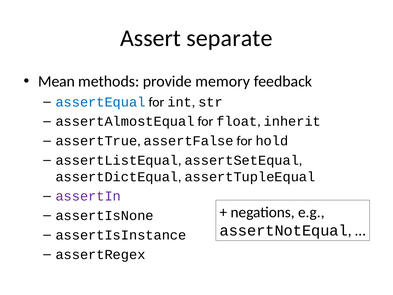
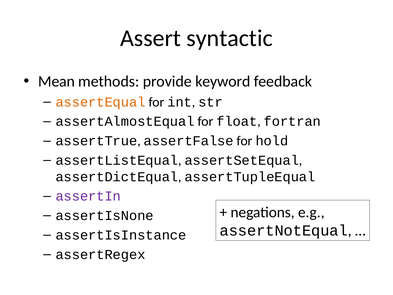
separate: separate -> syntactic
memory: memory -> keyword
assertEqual colour: blue -> orange
inherit: inherit -> fortran
